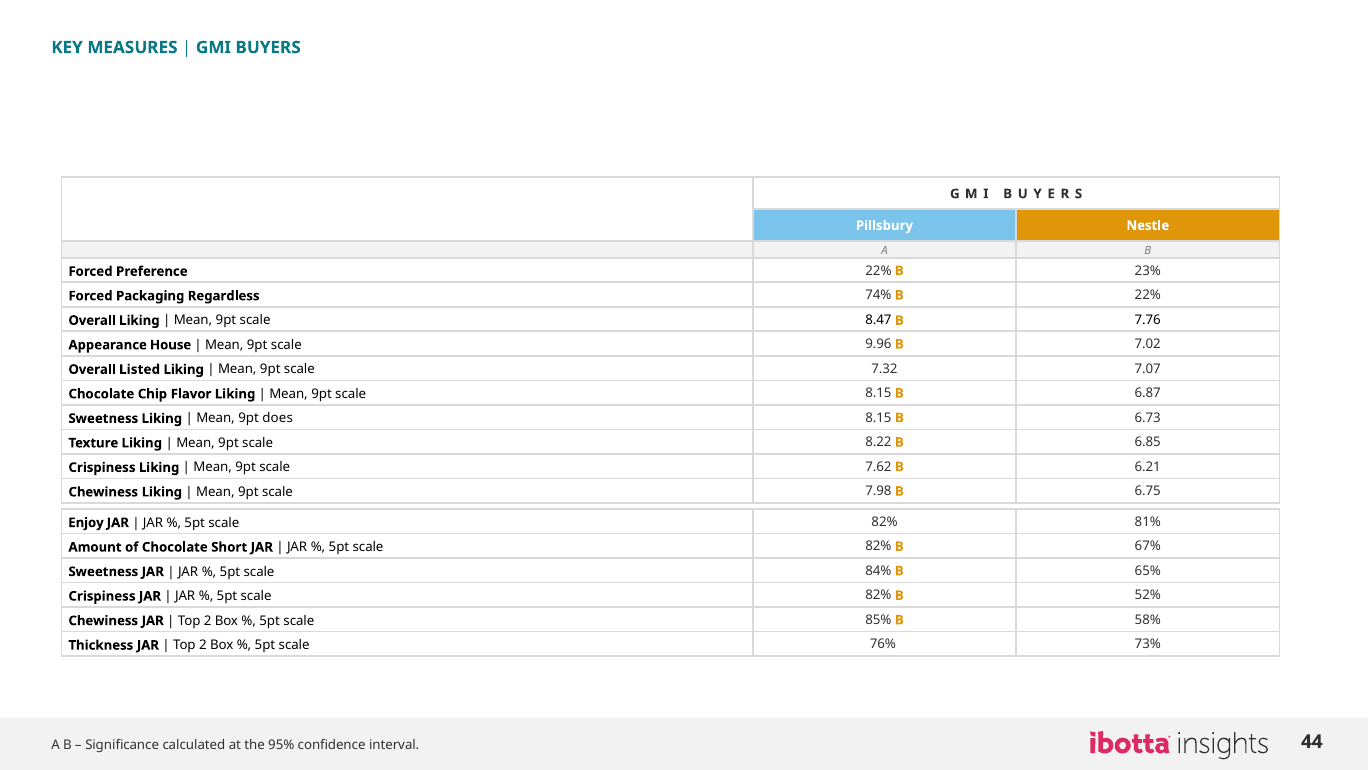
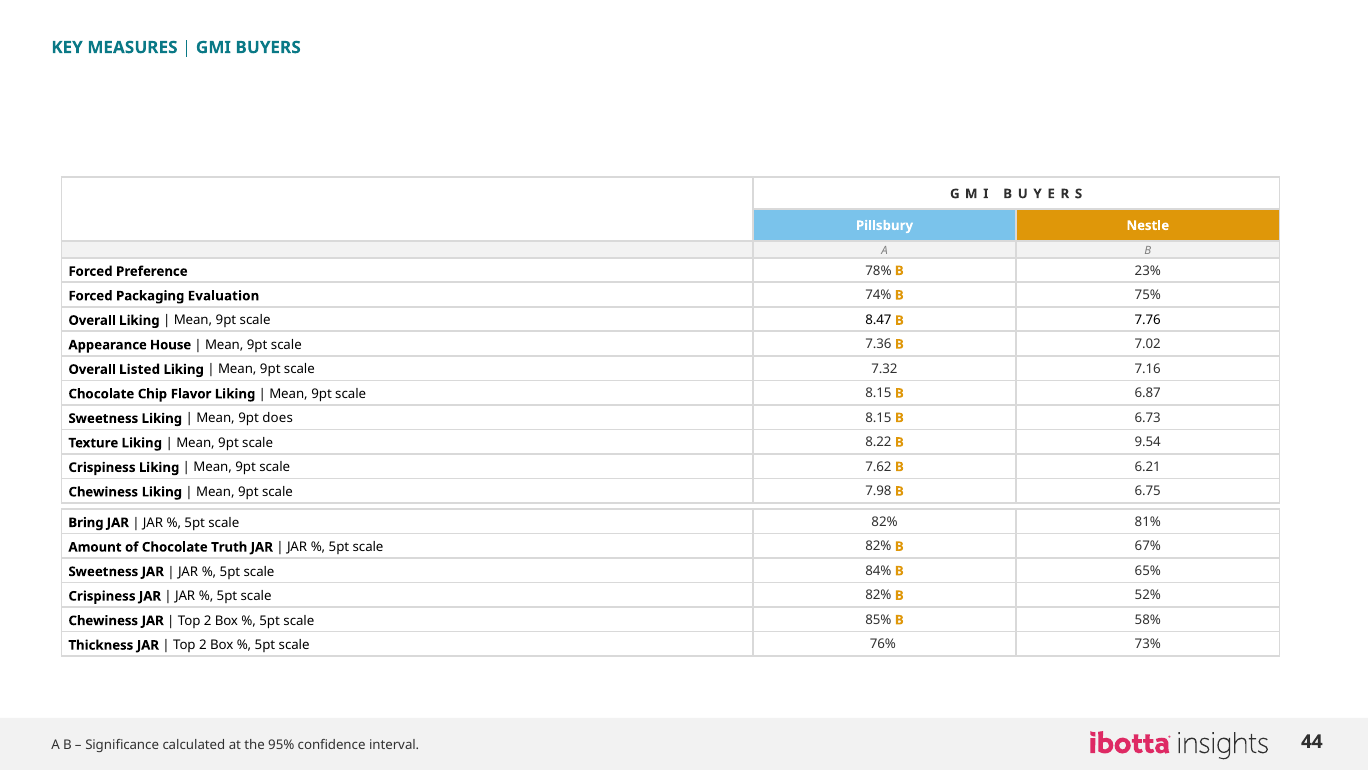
Preference 22%: 22% -> 78%
Regardless: Regardless -> Evaluation
B 22%: 22% -> 75%
9.96: 9.96 -> 7.36
7.07: 7.07 -> 7.16
6.85: 6.85 -> 9.54
Enjoy: Enjoy -> Bring
Short: Short -> Truth
